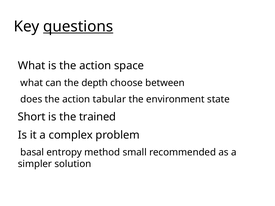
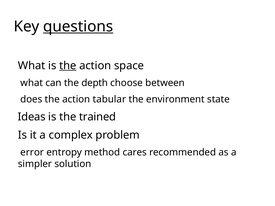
the at (68, 66) underline: none -> present
Short: Short -> Ideas
basal: basal -> error
small: small -> cares
